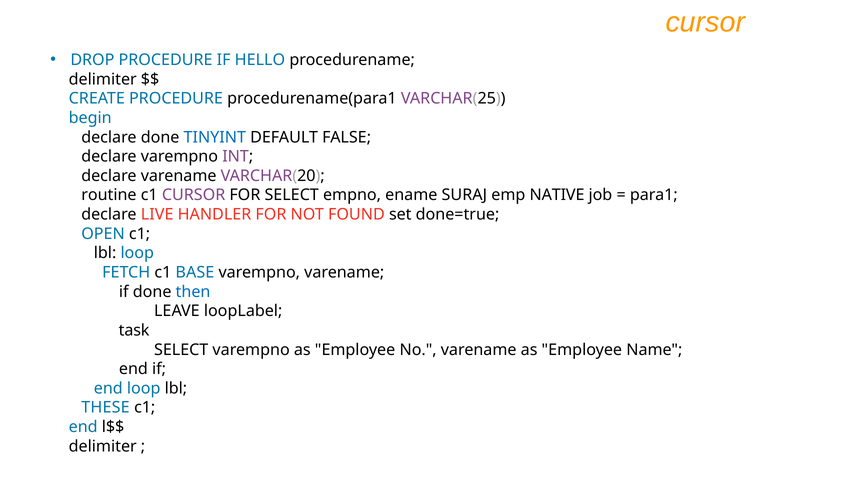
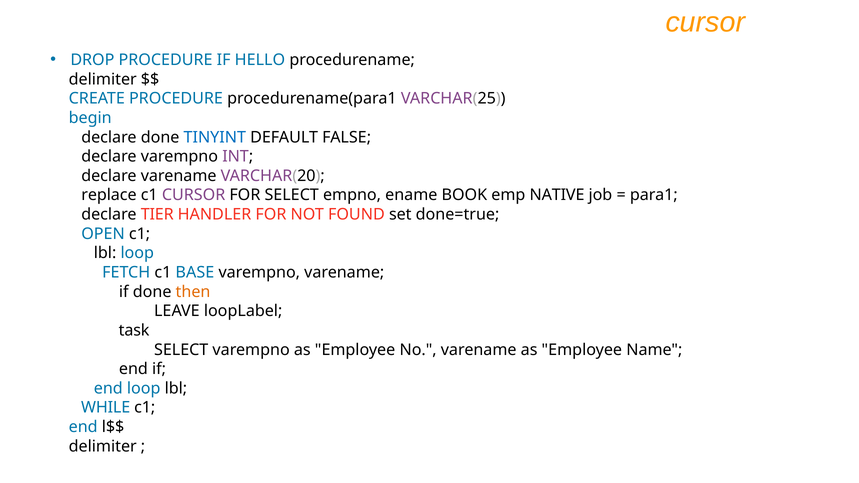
routine: routine -> replace
SURAJ: SURAJ -> BOOK
LIVE: LIVE -> TIER
then colour: blue -> orange
THESE: THESE -> WHILE
